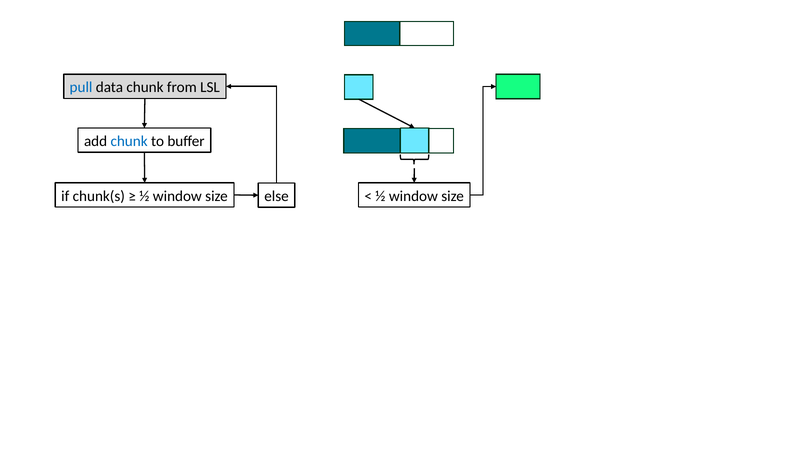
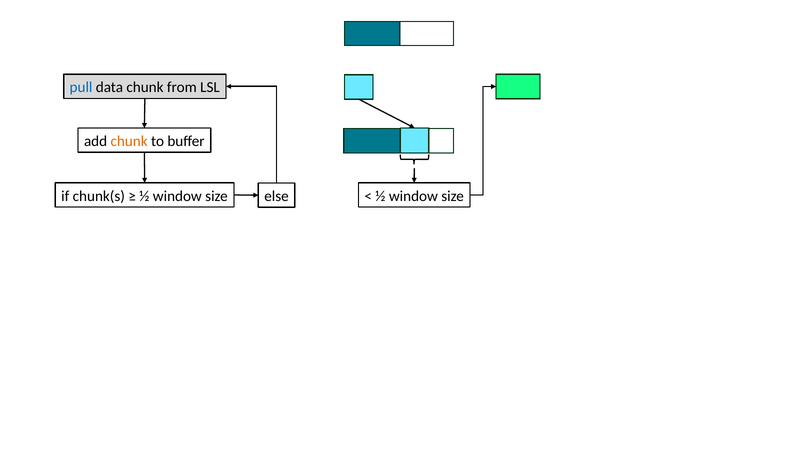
chunk at (129, 141) colour: blue -> orange
